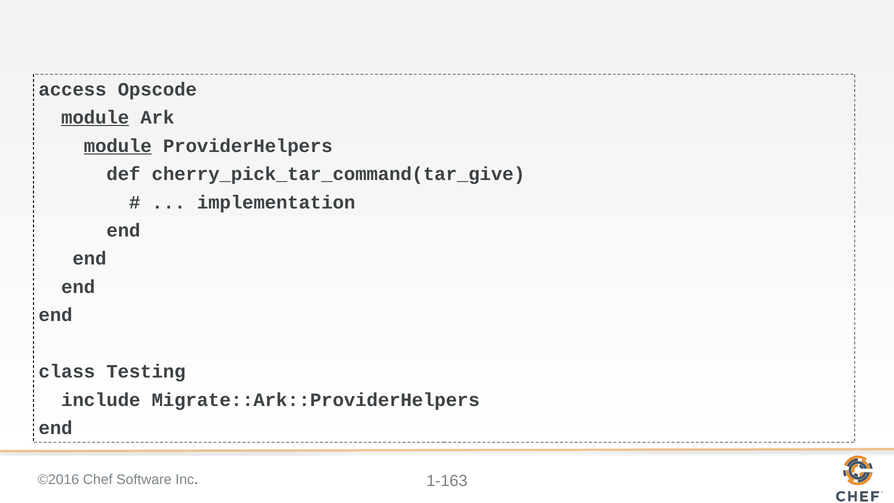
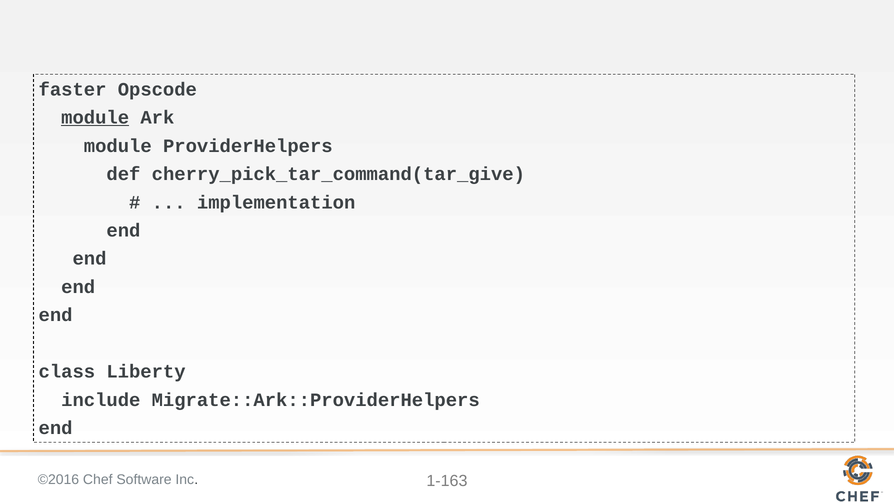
access: access -> faster
module at (118, 146) underline: present -> none
Testing: Testing -> Liberty
